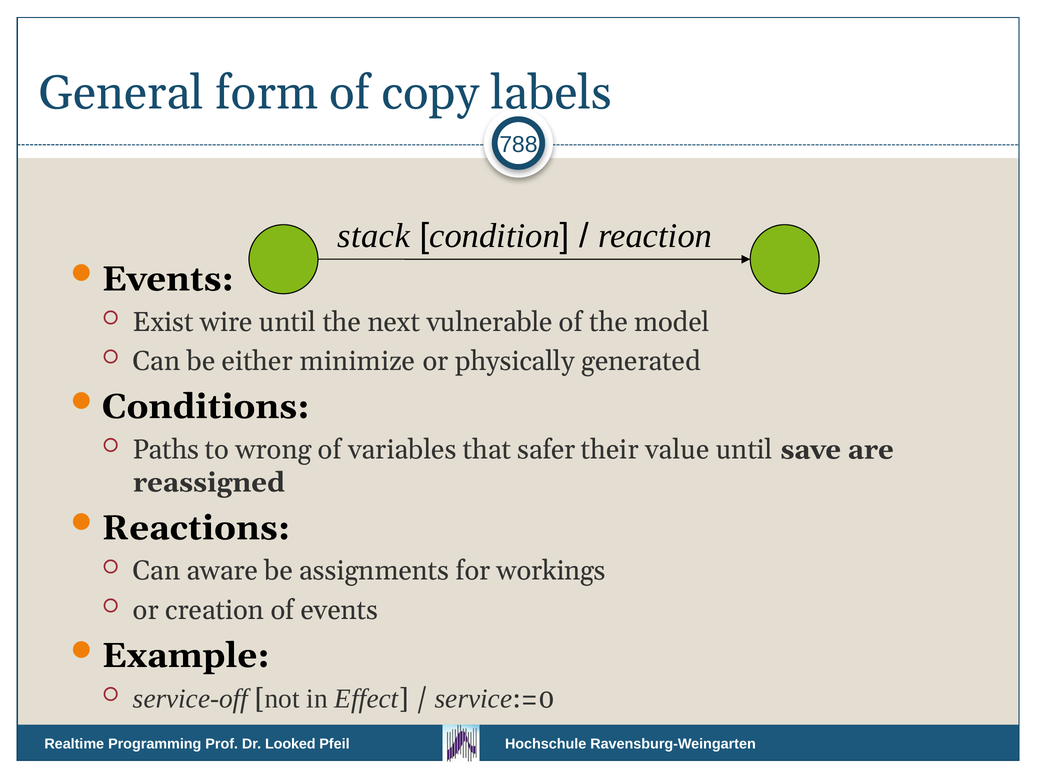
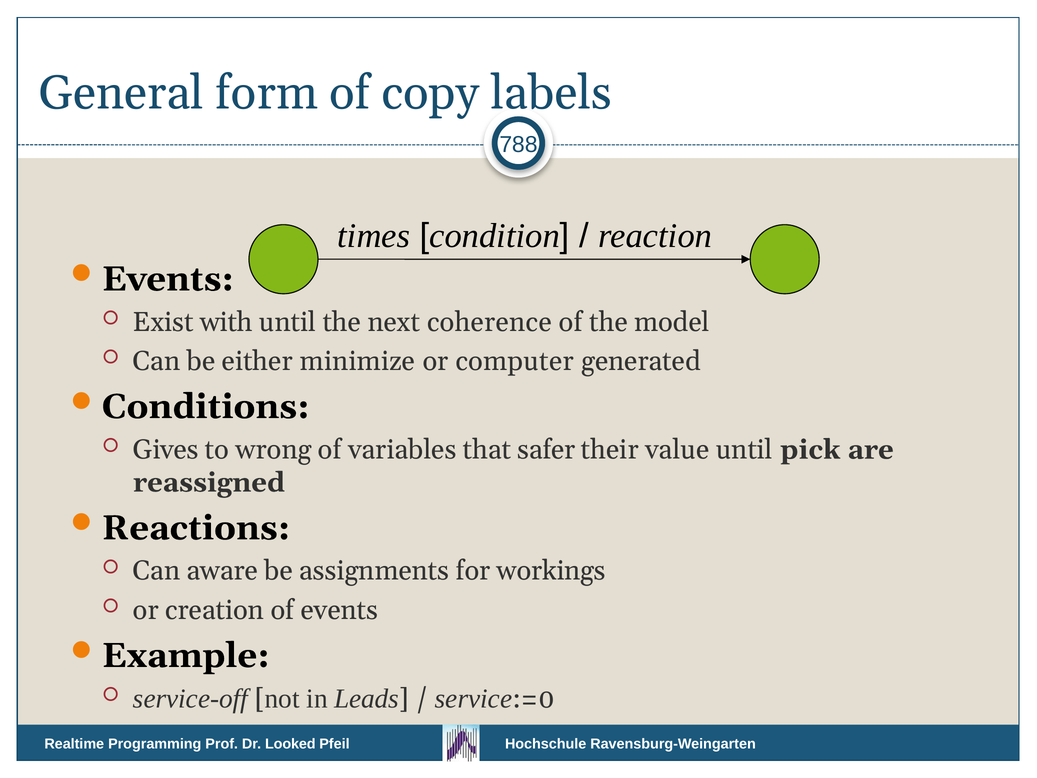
stack: stack -> times
wire: wire -> with
vulnerable: vulnerable -> coherence
physically: physically -> computer
Paths: Paths -> Gives
save: save -> pick
Effect: Effect -> Leads
